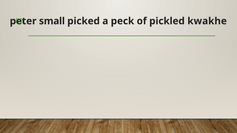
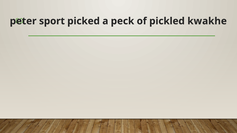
small: small -> sport
